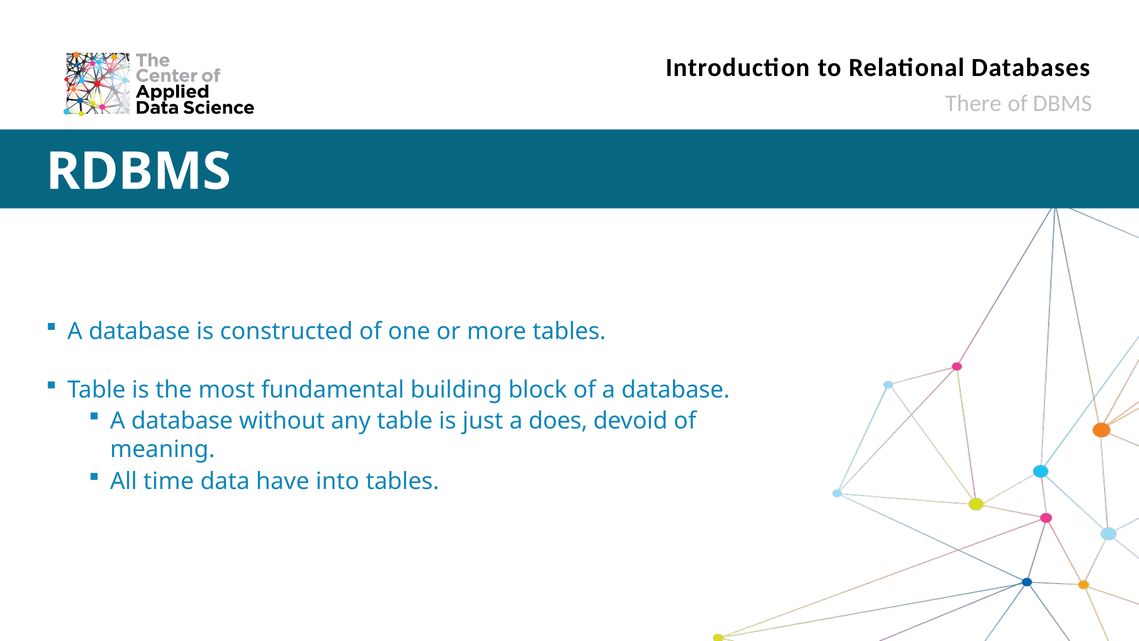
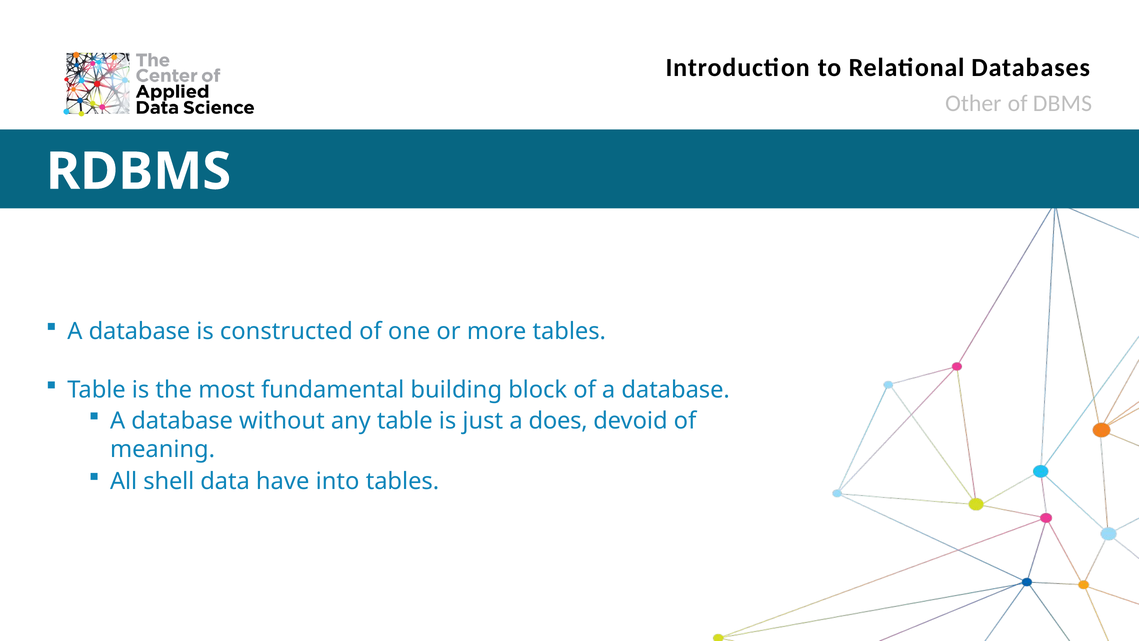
There: There -> Other
time: time -> shell
